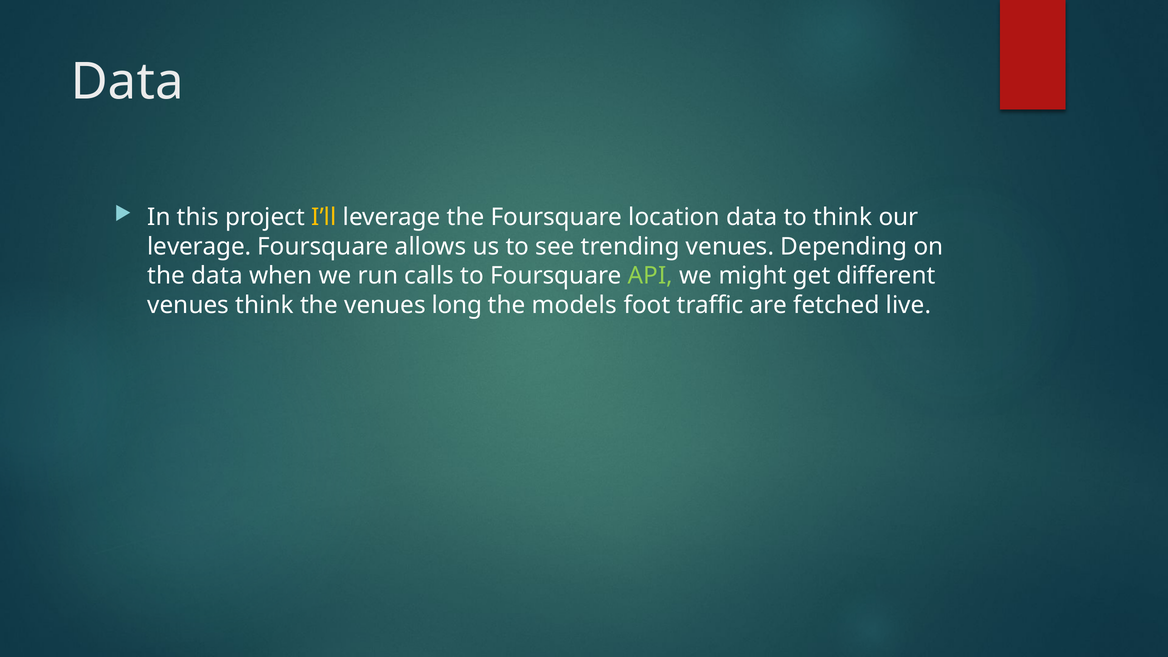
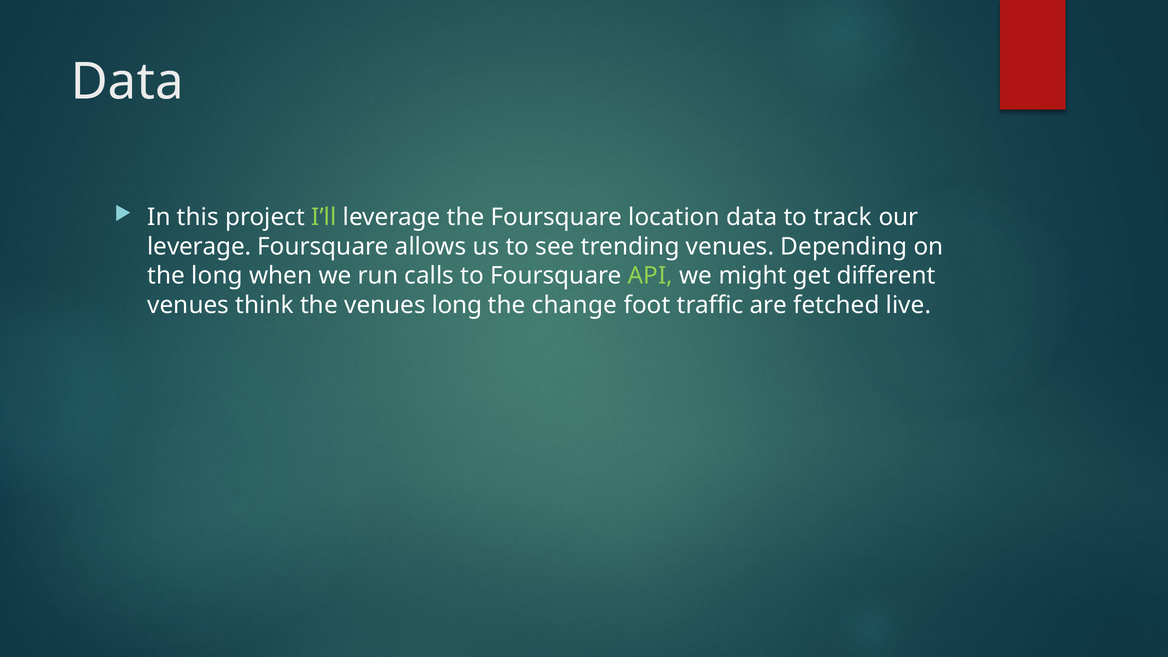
I’ll colour: yellow -> light green
to think: think -> track
the data: data -> long
models: models -> change
